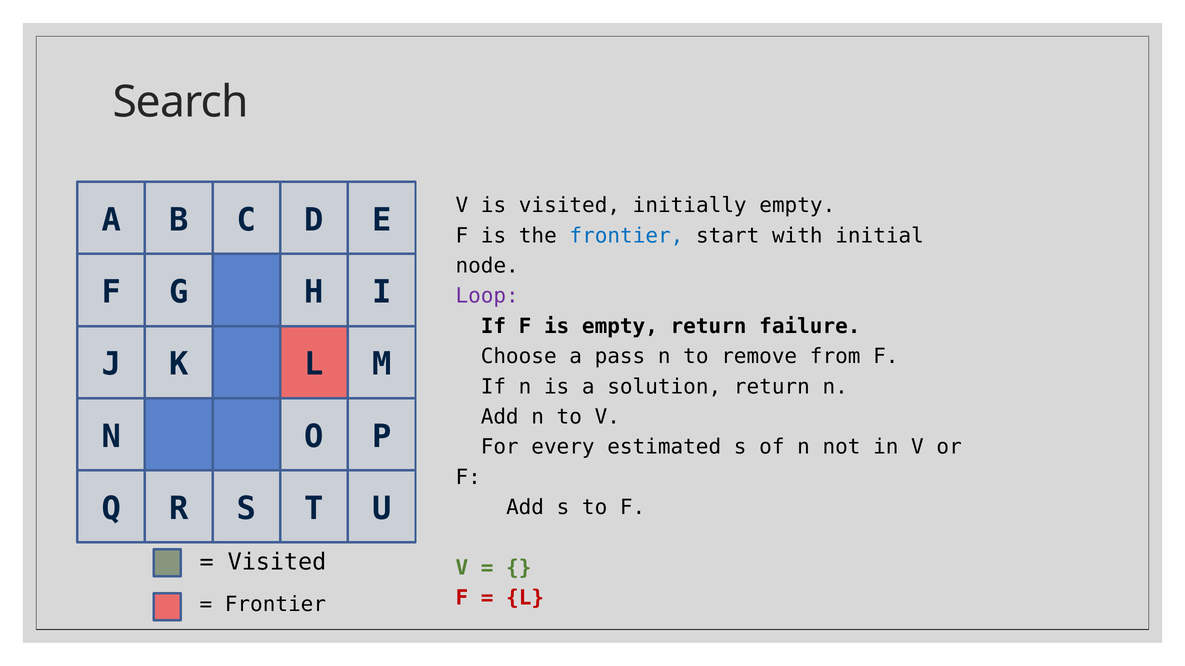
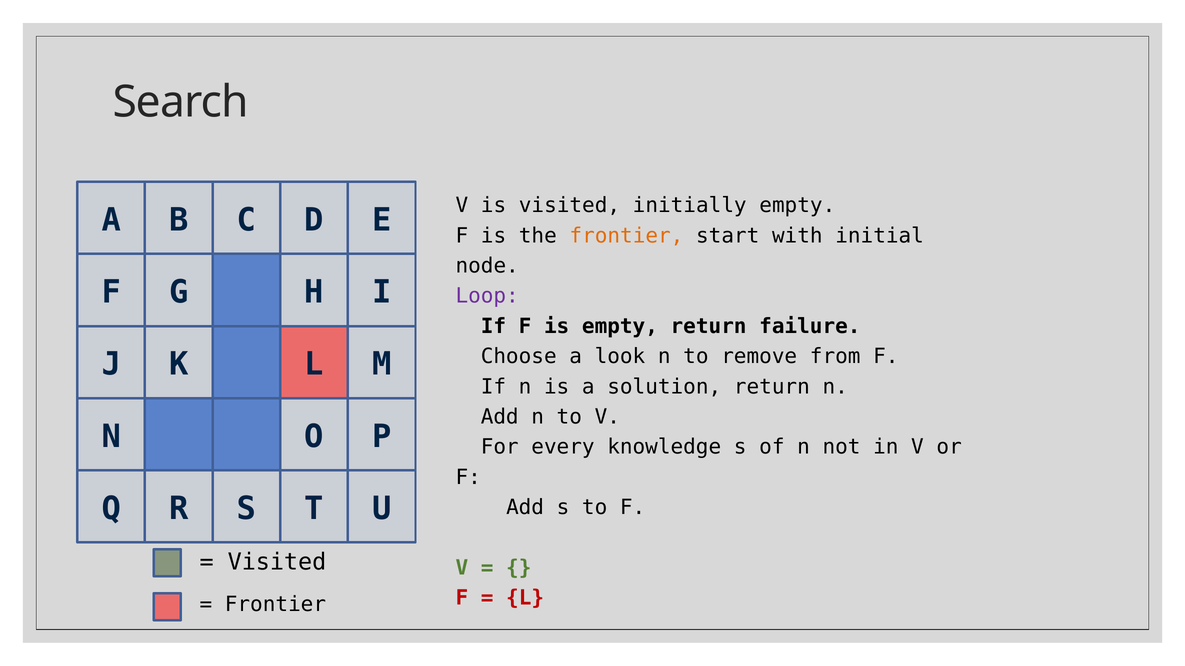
frontier at (626, 236) colour: blue -> orange
pass: pass -> look
estimated: estimated -> knowledge
